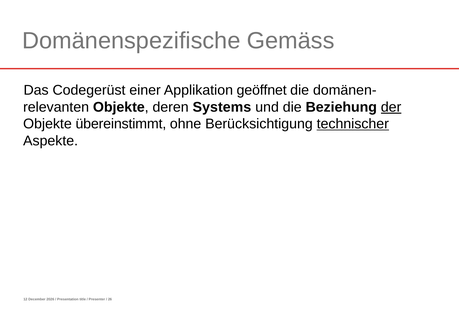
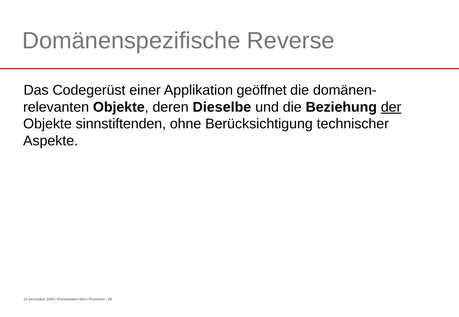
Gemäss: Gemäss -> Reverse
Systems: Systems -> Dieselbe
übereinstimmt: übereinstimmt -> sinnstiftenden
technischer underline: present -> none
